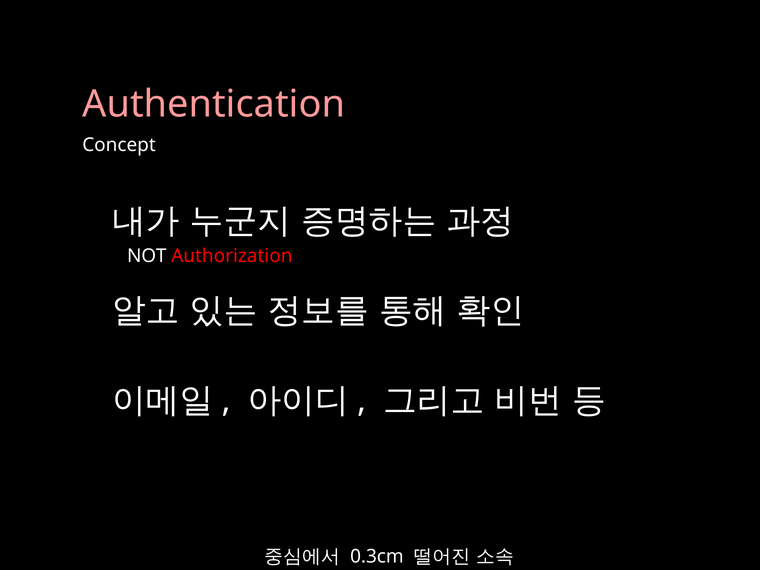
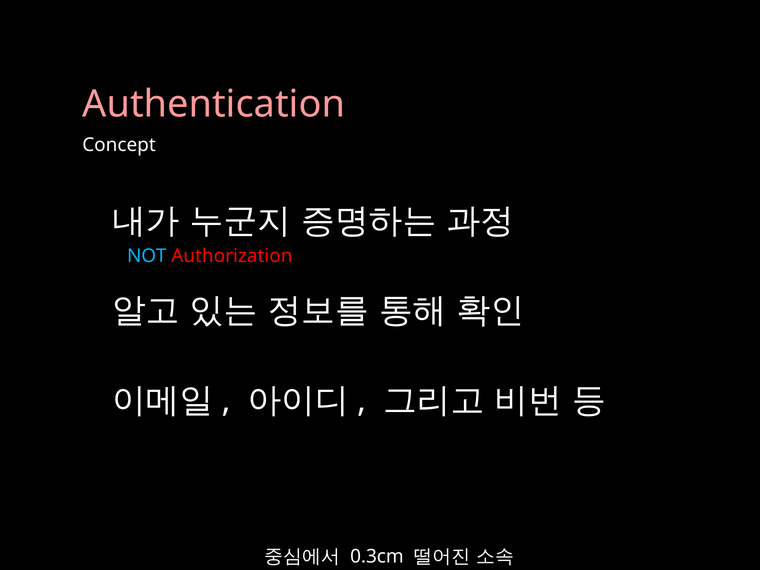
NOT colour: white -> light blue
